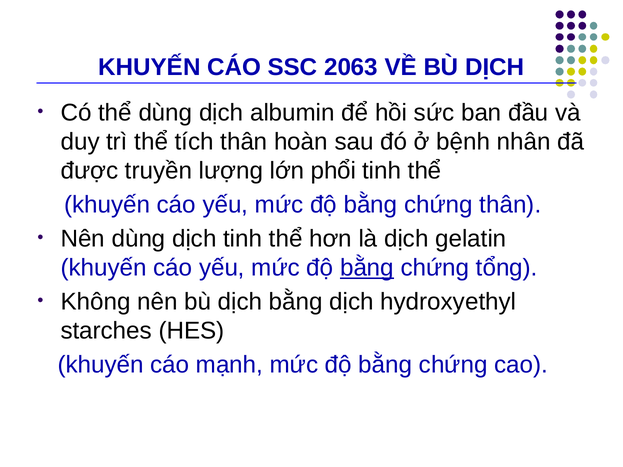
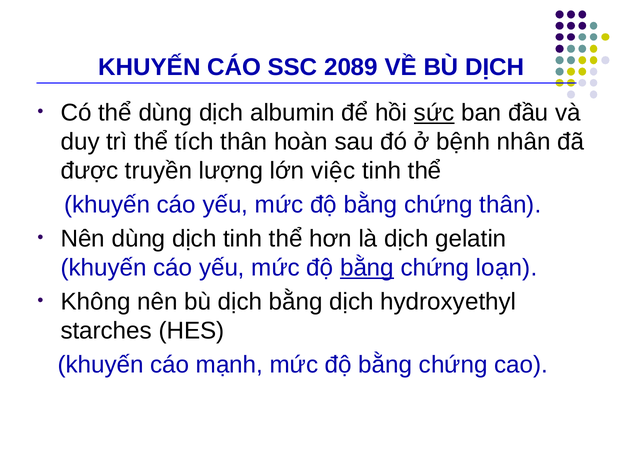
2063: 2063 -> 2089
sức underline: none -> present
phổi: phổi -> việc
tổng: tổng -> loạn
